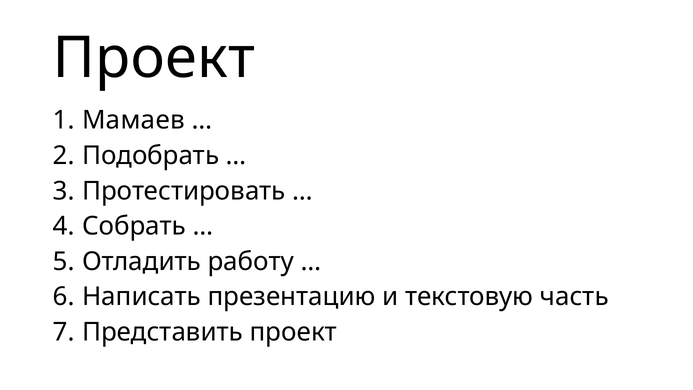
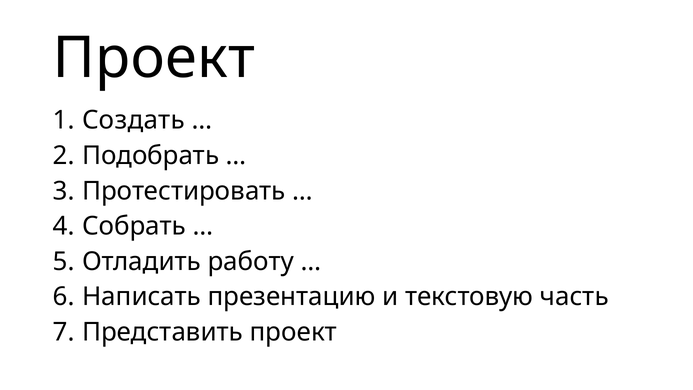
Мамаев: Мамаев -> Создать
